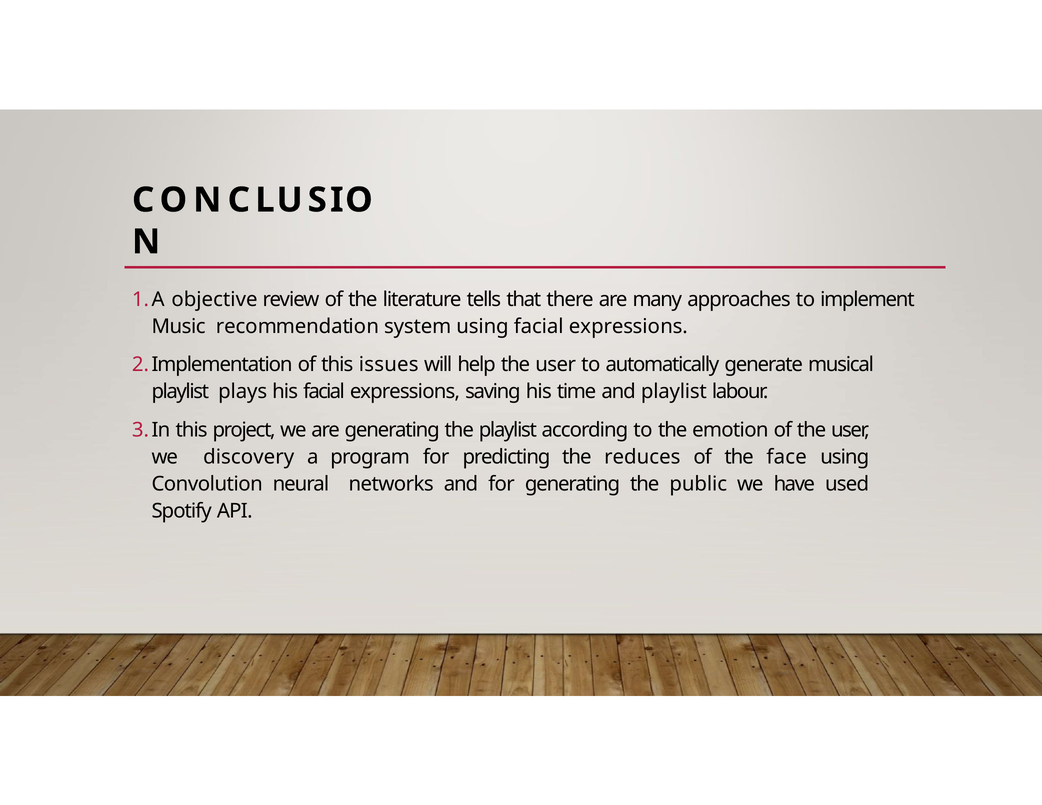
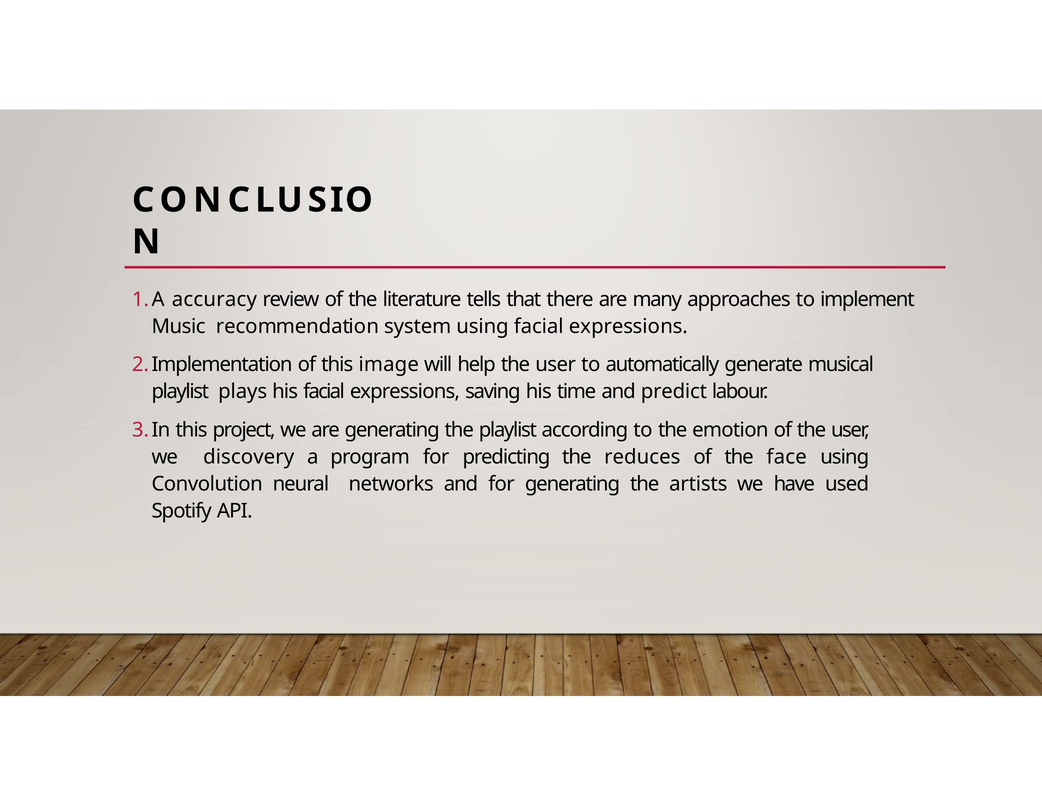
objective: objective -> accuracy
issues: issues -> image
and playlist: playlist -> predict
public: public -> artists
